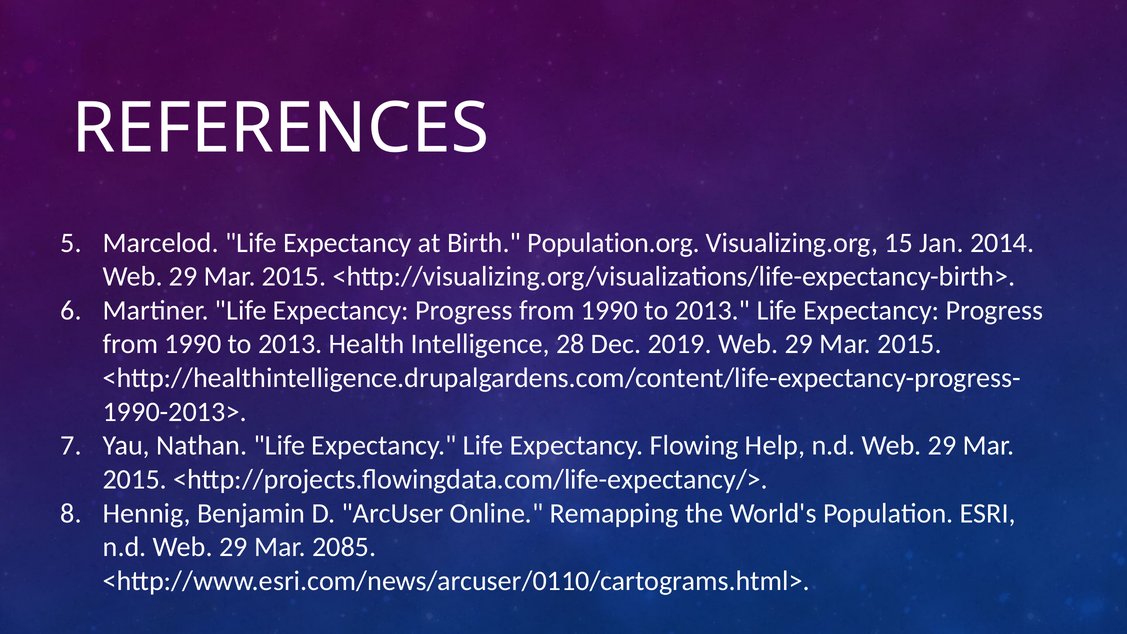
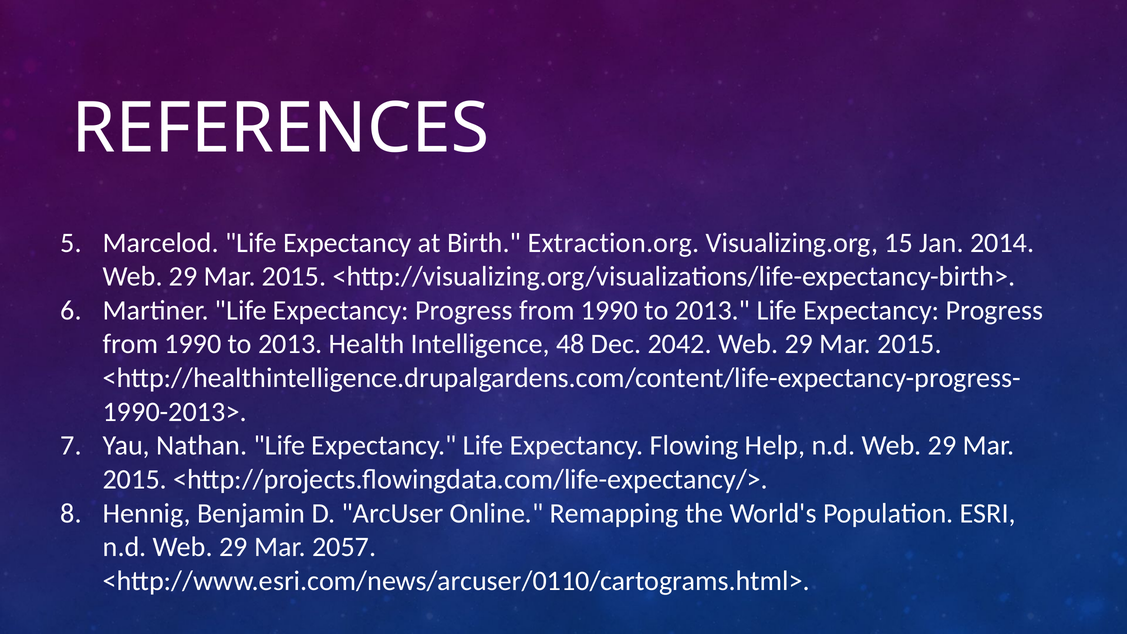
Population.org: Population.org -> Extraction.org
28: 28 -> 48
2019: 2019 -> 2042
2085: 2085 -> 2057
